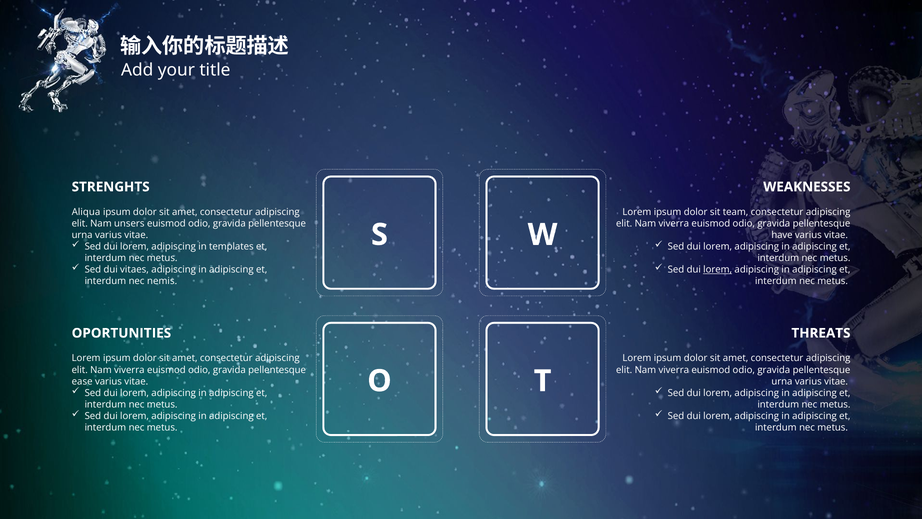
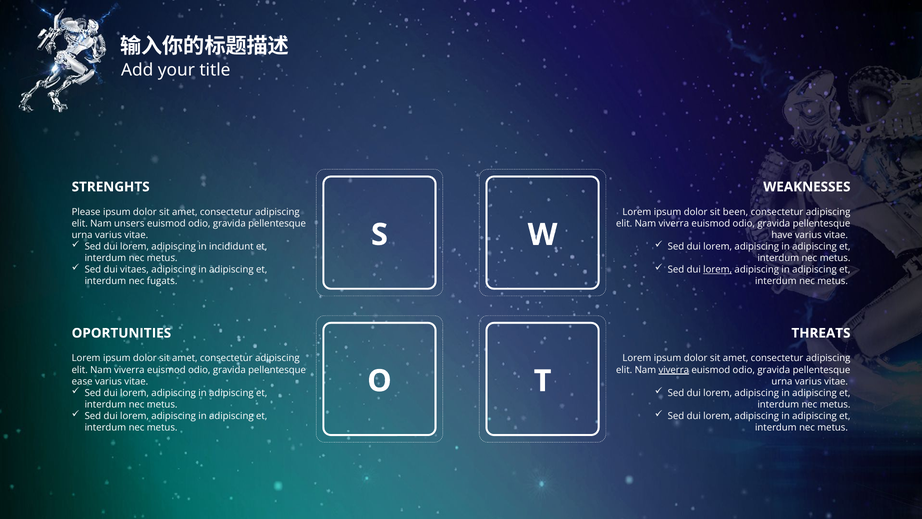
Aliqua: Aliqua -> Please
team: team -> been
templates: templates -> incididunt
nemis: nemis -> fugats
viverra at (674, 370) underline: none -> present
